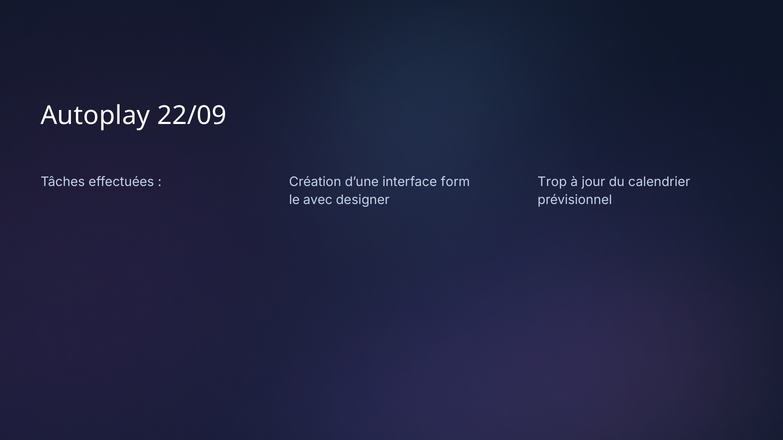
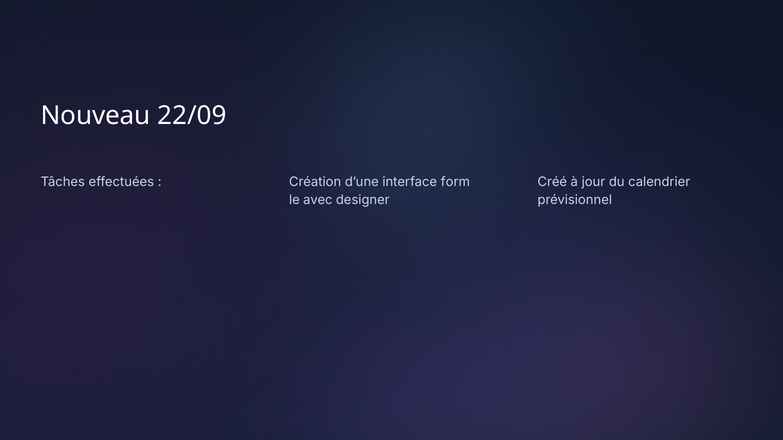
Autoplay: Autoplay -> Nouveau
Trop: Trop -> Créé
